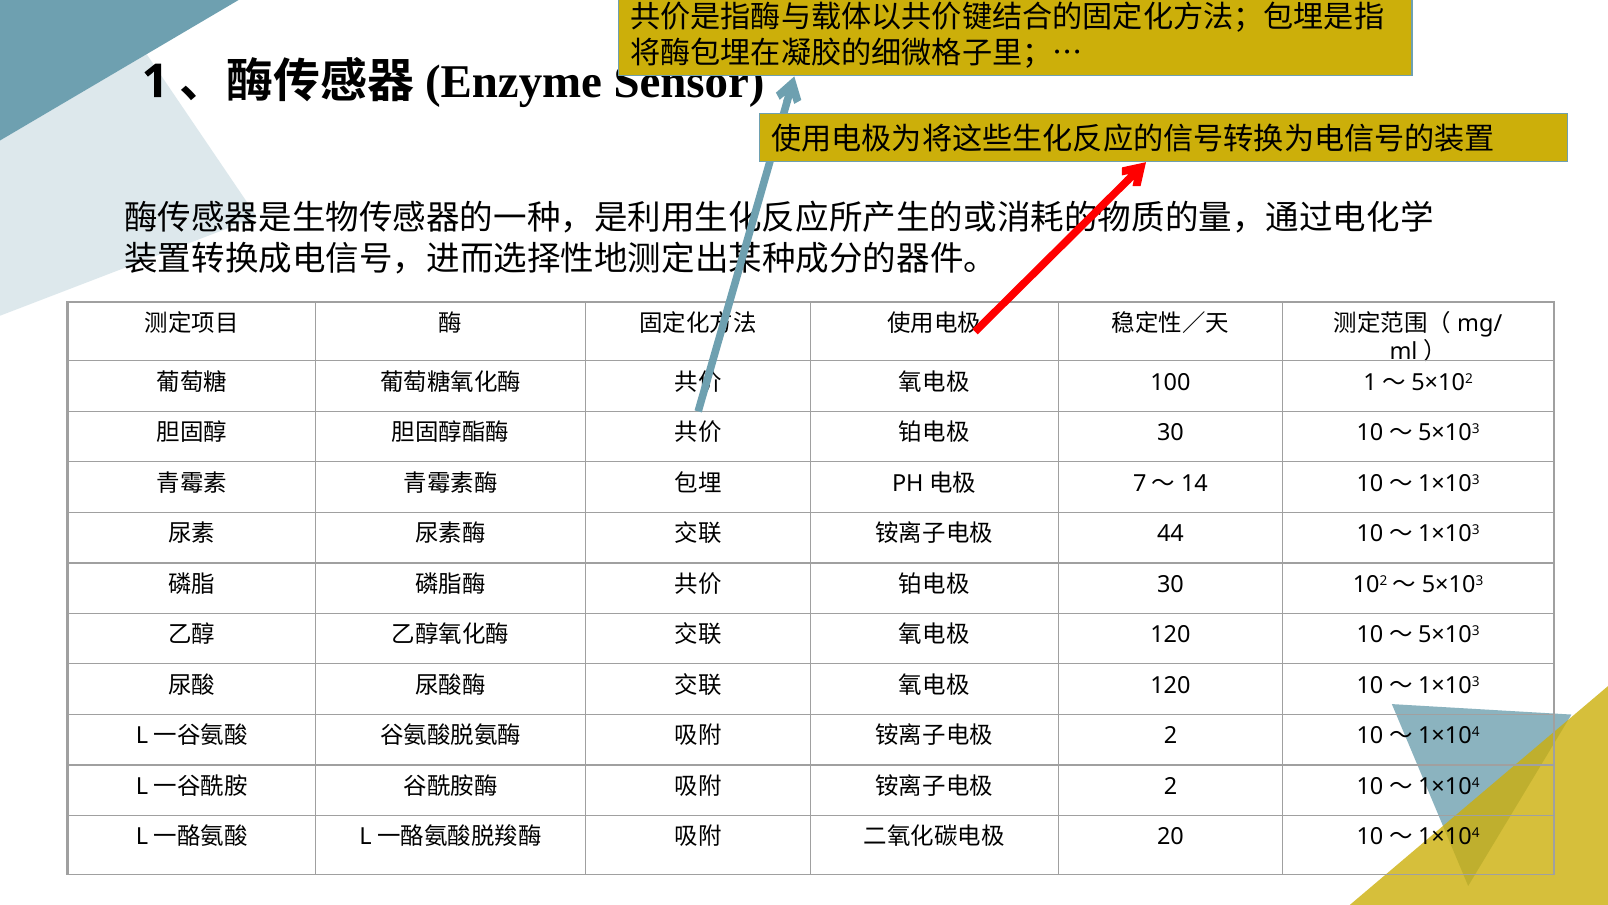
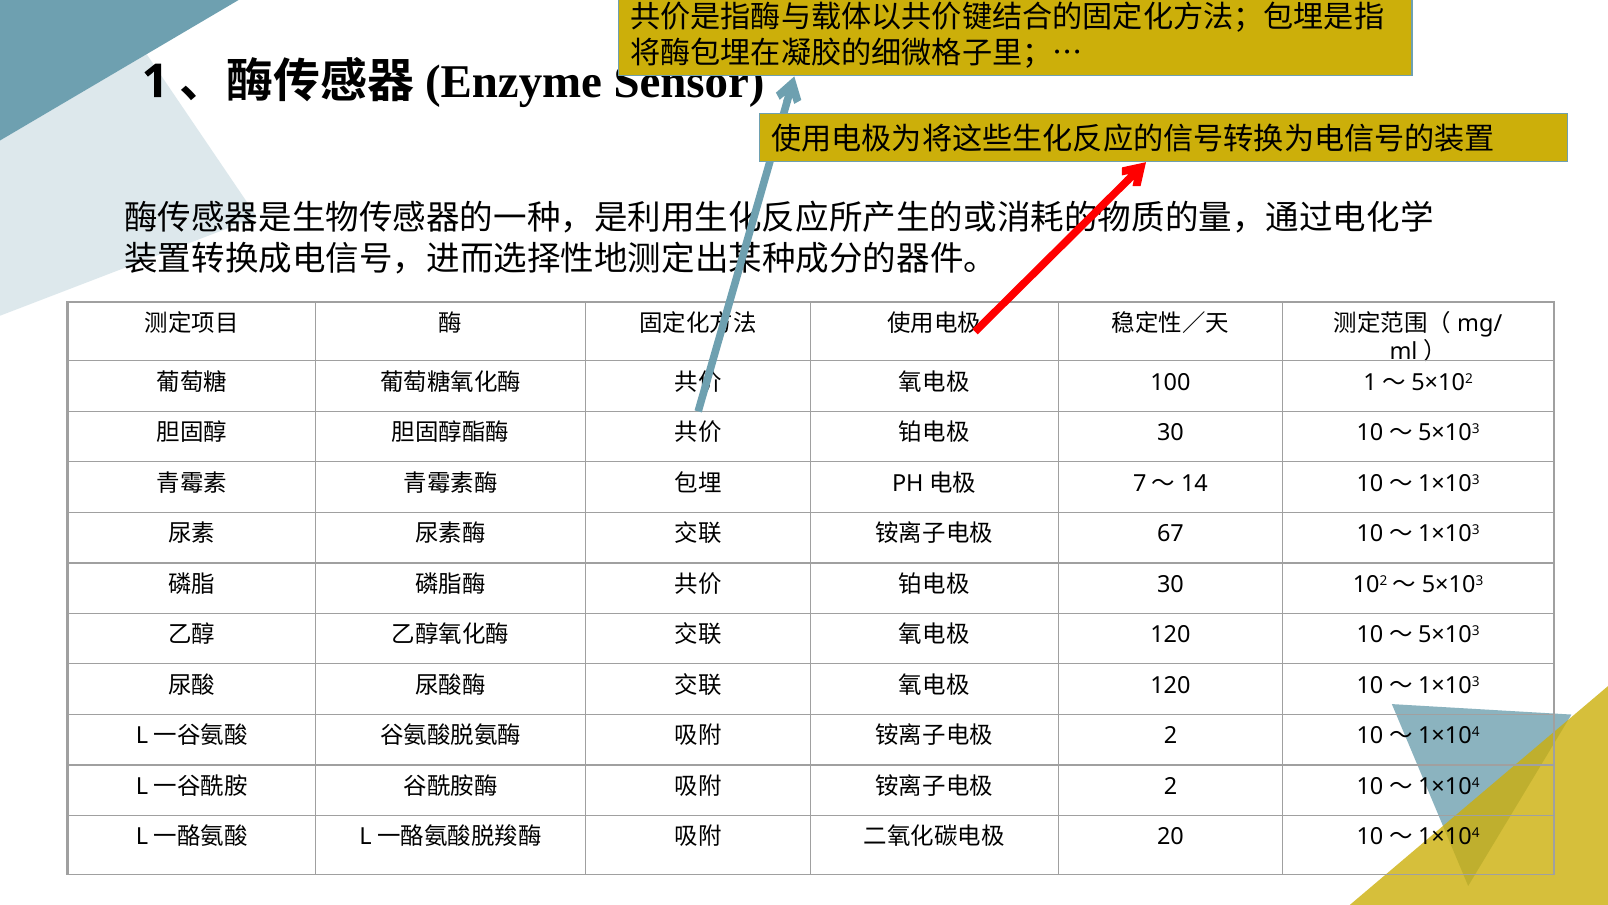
44: 44 -> 67
